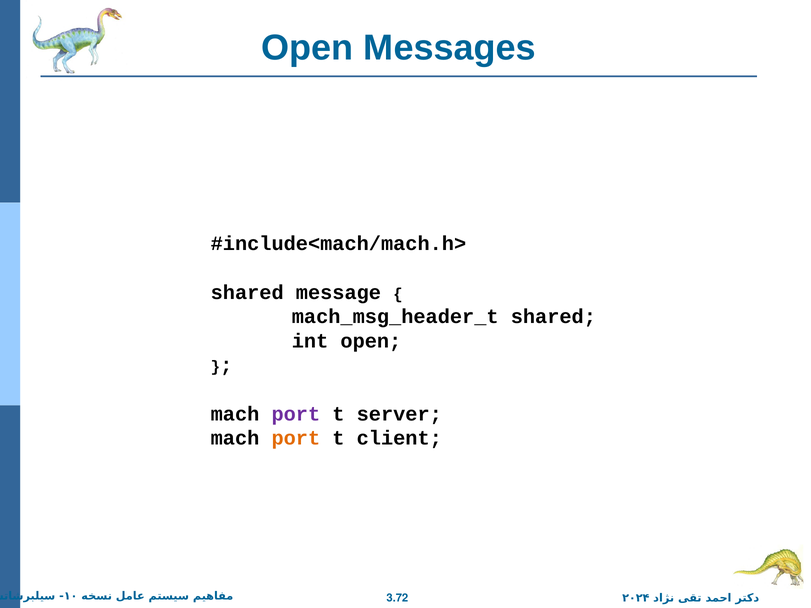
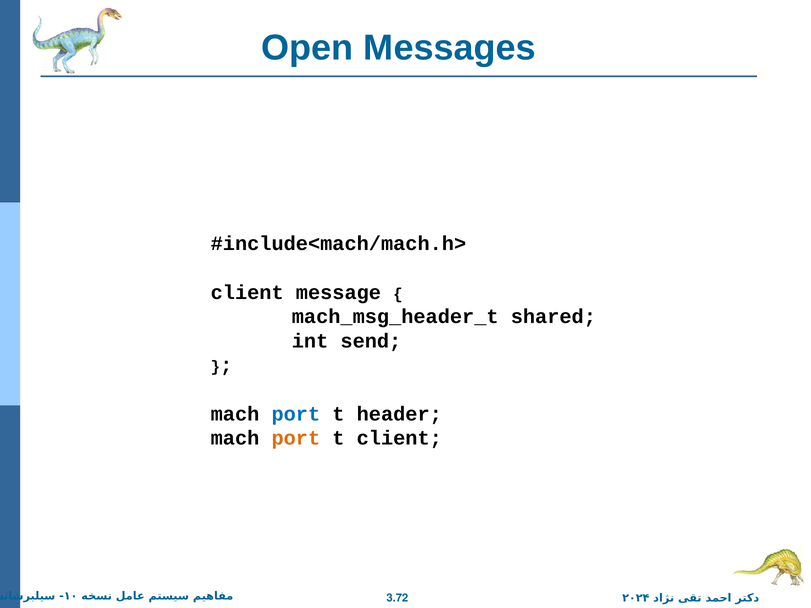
shared at (247, 292): shared -> client
int open: open -> send
port at (296, 414) colour: purple -> blue
server: server -> header
